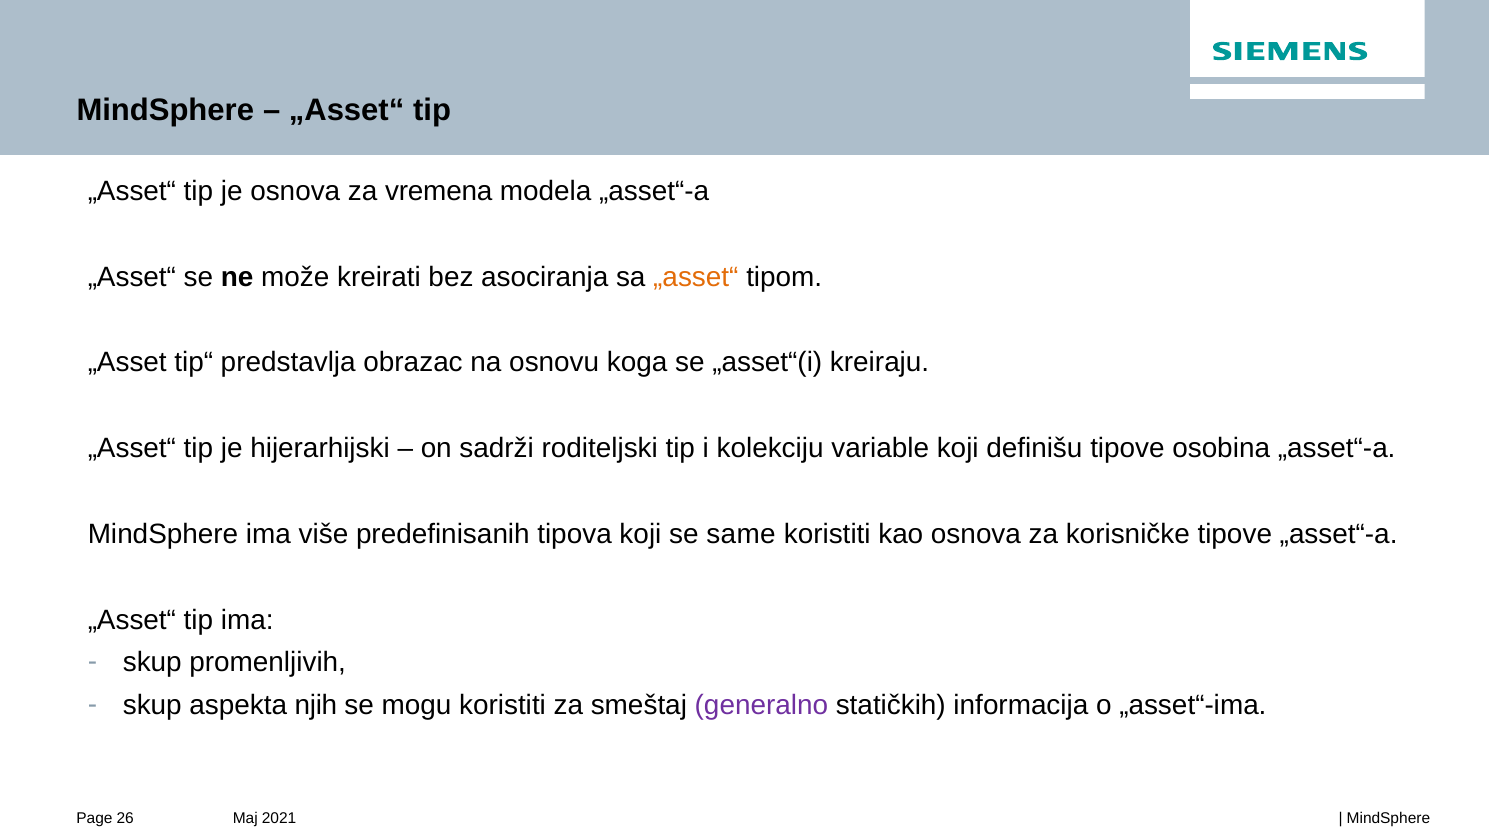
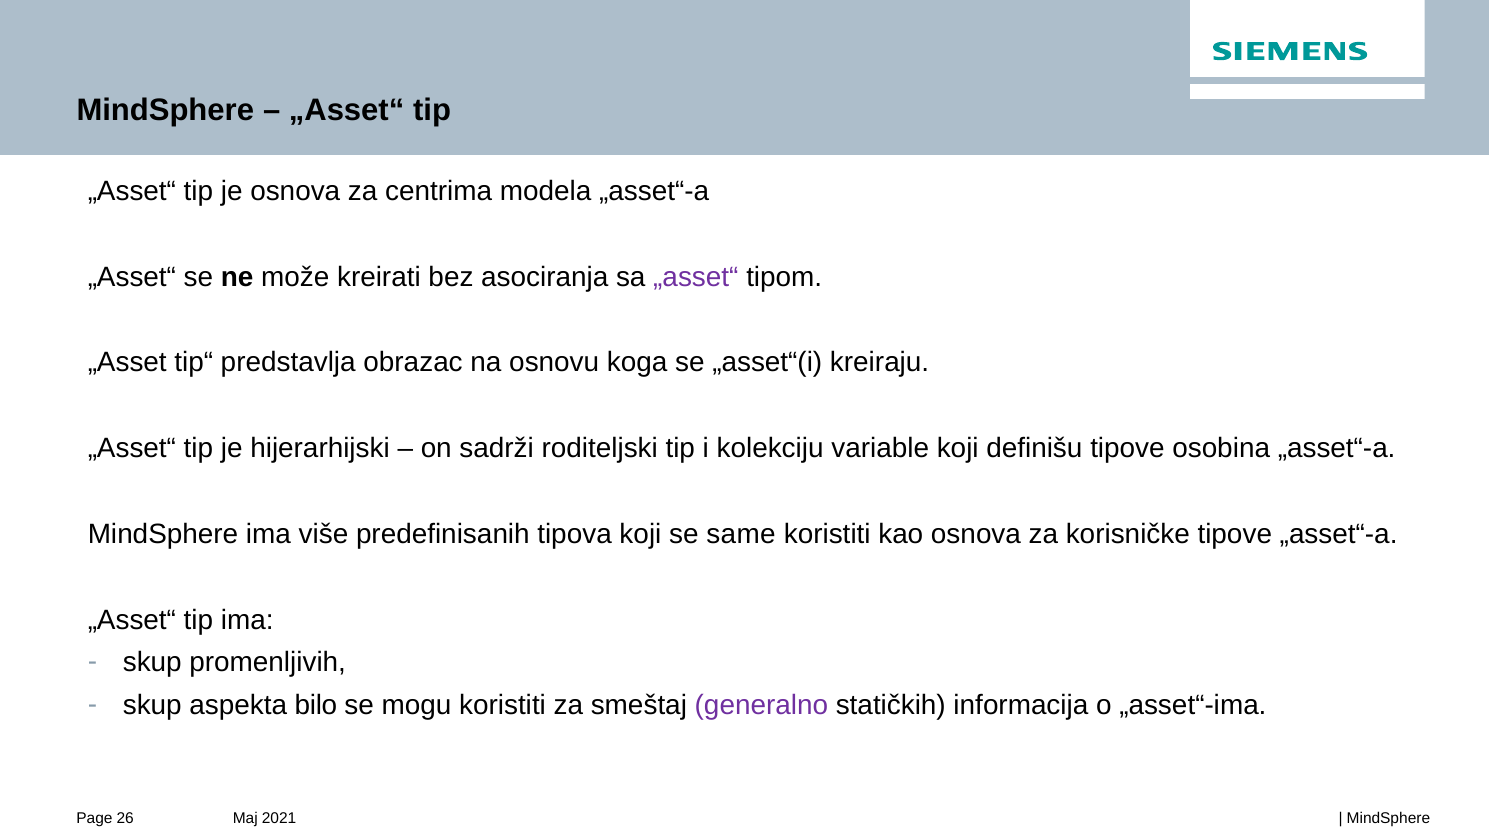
vremena: vremena -> centrima
„asset“ at (696, 277) colour: orange -> purple
njih: njih -> bilo
